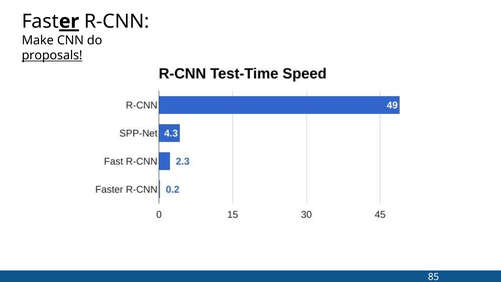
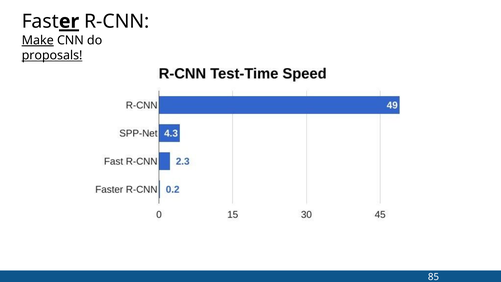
Make underline: none -> present
